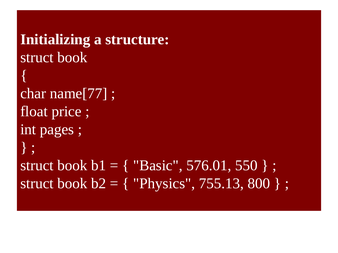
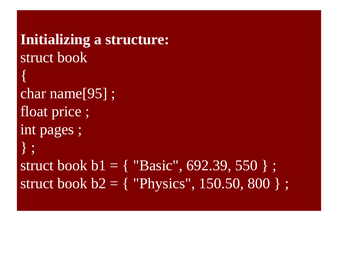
name[77: name[77 -> name[95
576.01: 576.01 -> 692.39
755.13: 755.13 -> 150.50
